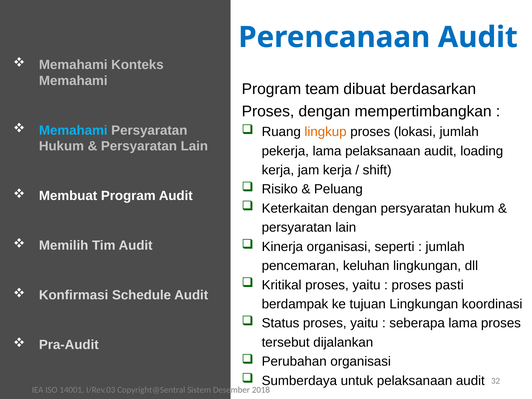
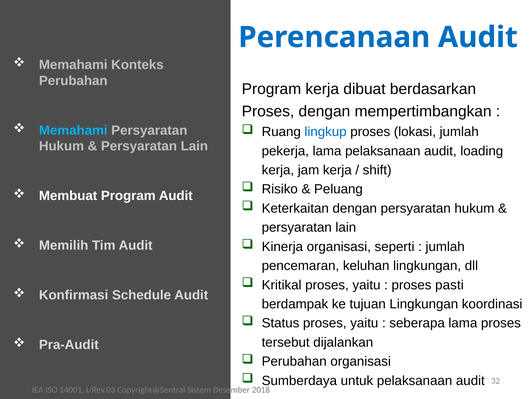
Memahami at (73, 81): Memahami -> Perubahan
Program team: team -> kerja
lingkup colour: orange -> blue
